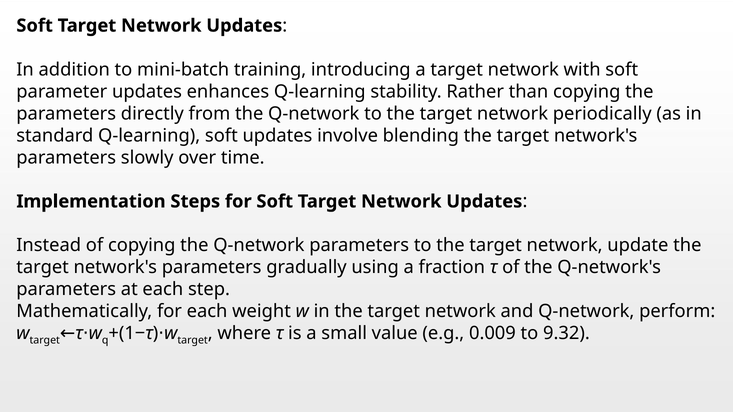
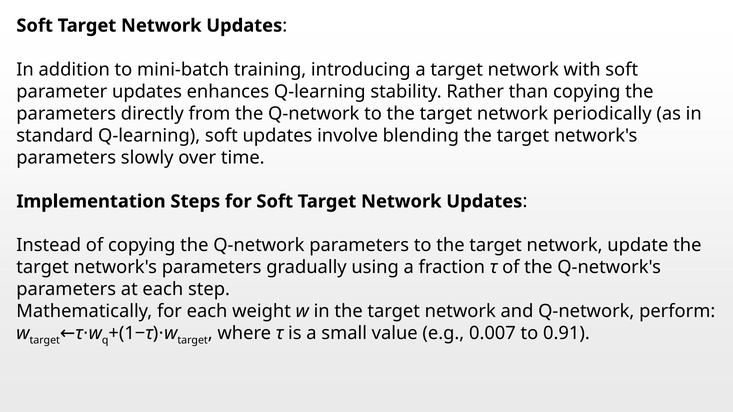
0.009: 0.009 -> 0.007
9.32: 9.32 -> 0.91
